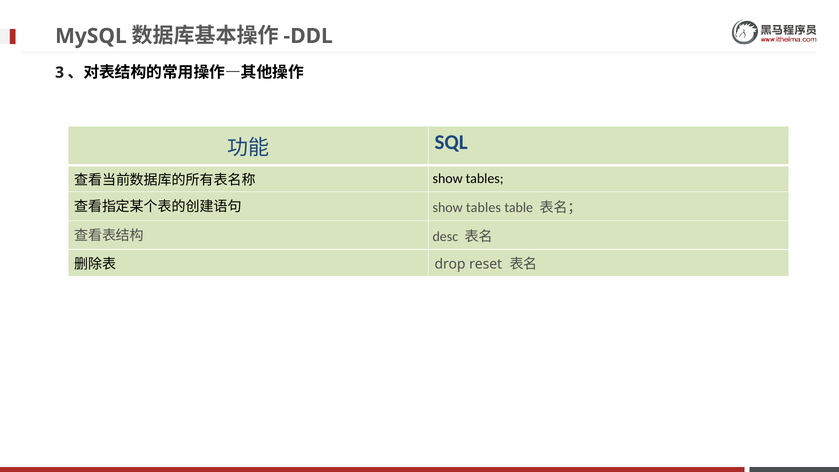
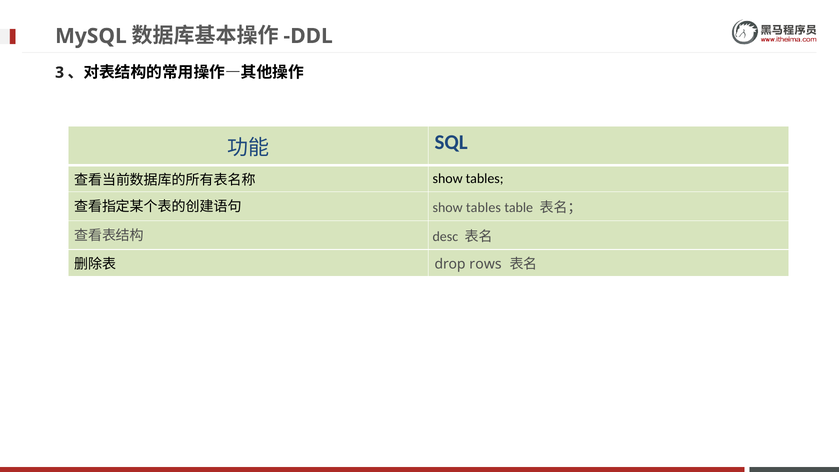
reset: reset -> rows
